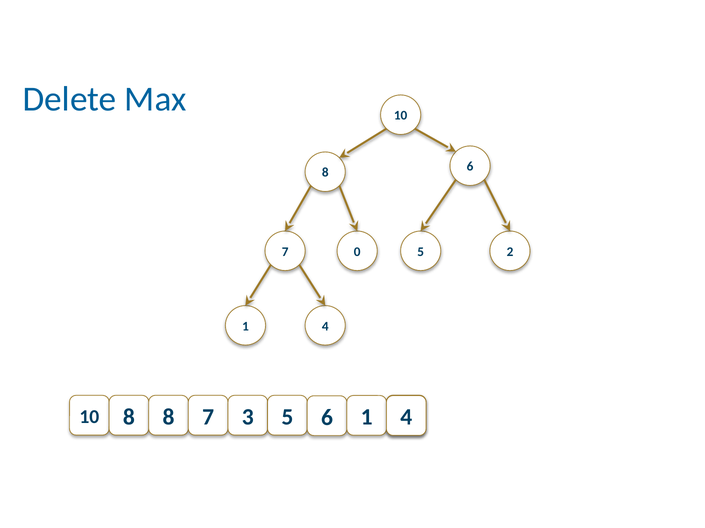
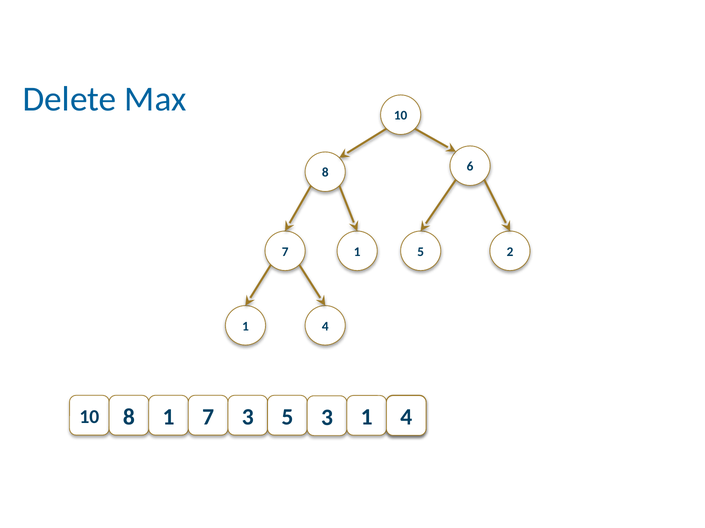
7 0: 0 -> 1
8 8: 8 -> 1
5 6: 6 -> 3
